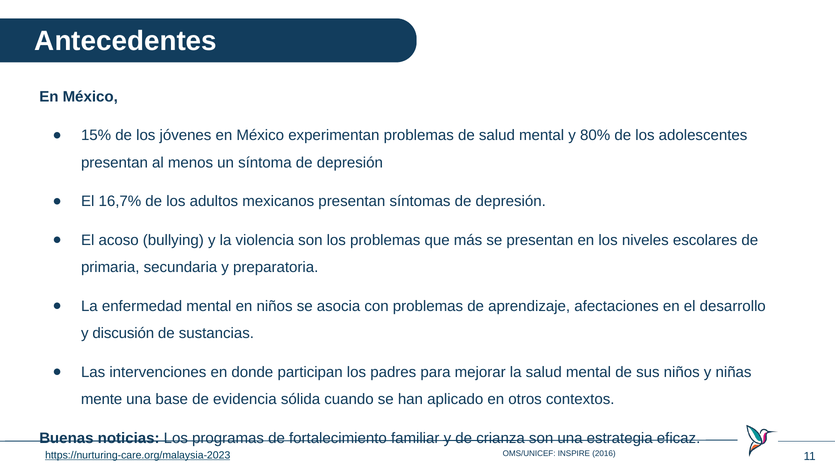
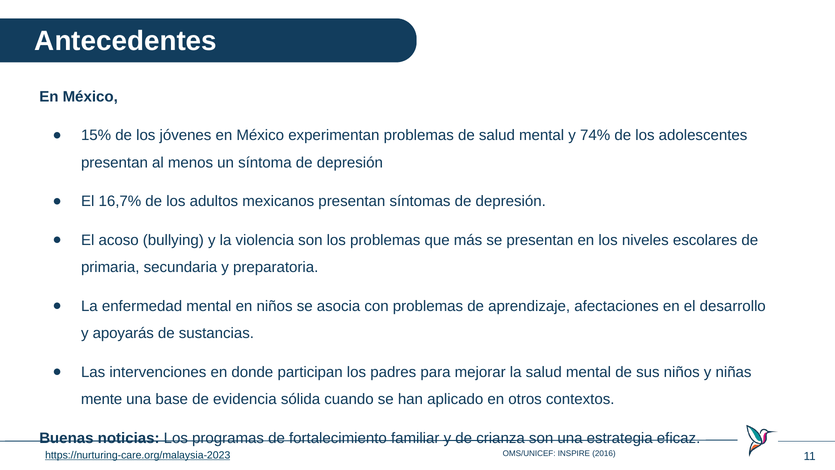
80%: 80% -> 74%
discusión: discusión -> apoyarás
